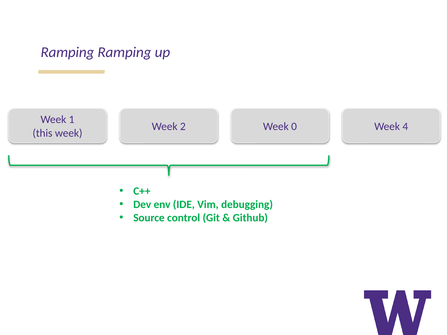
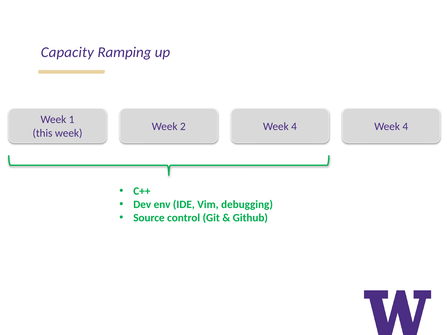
Ramping at (67, 52): Ramping -> Capacity
2 Week 0: 0 -> 4
